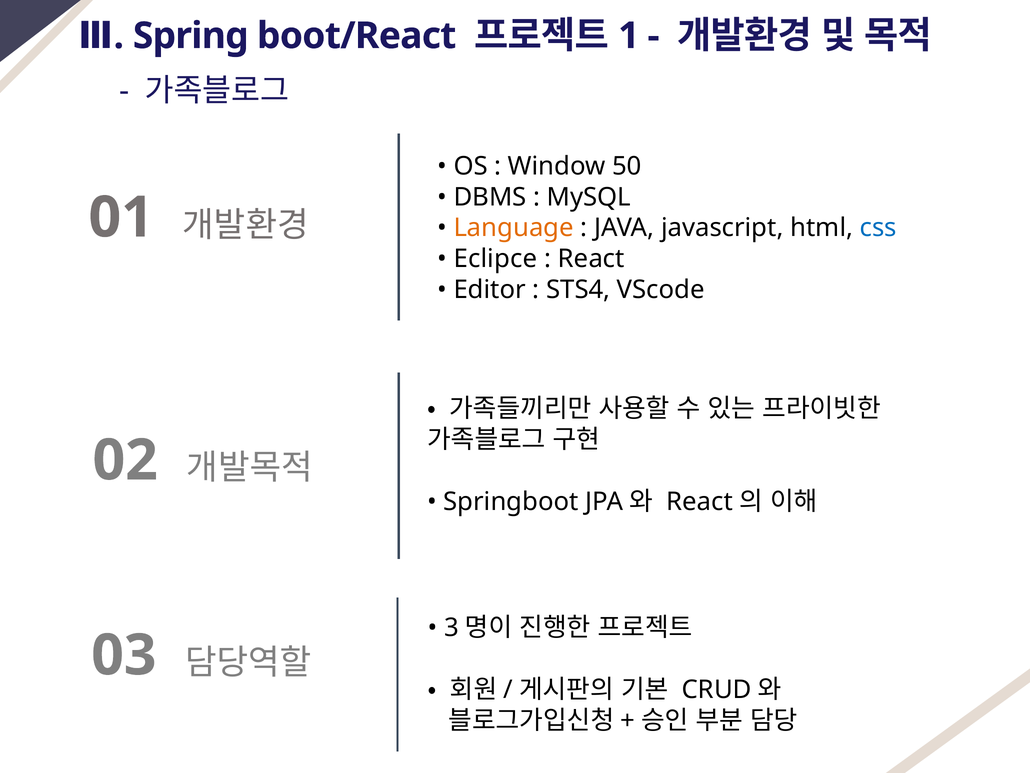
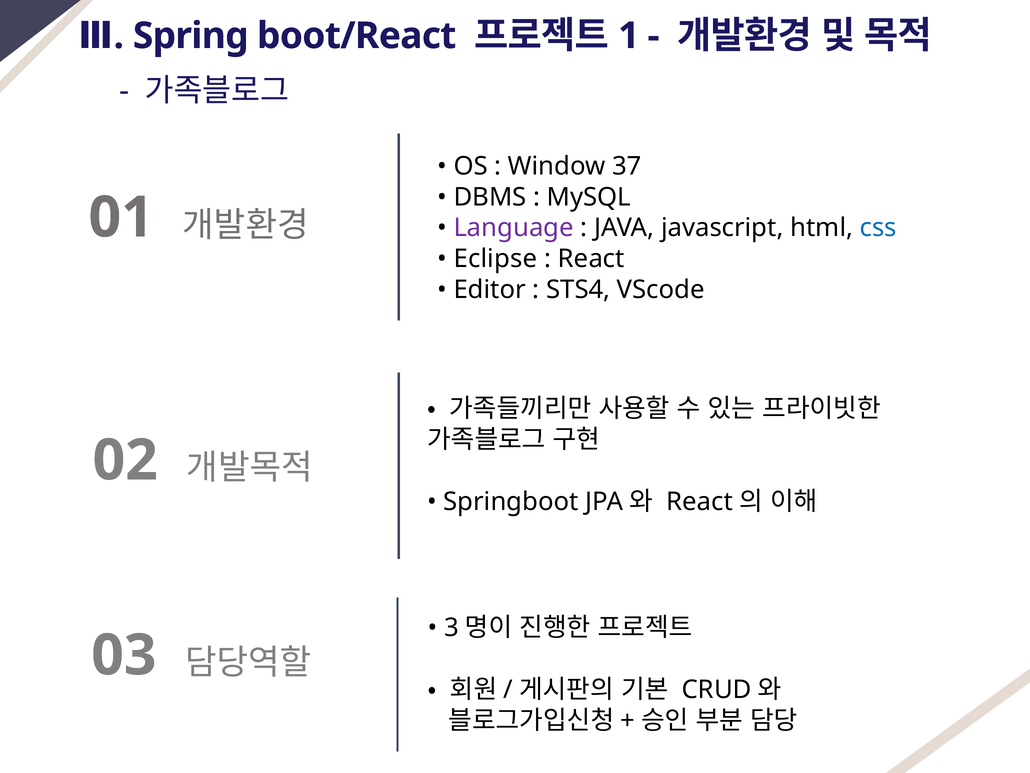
50: 50 -> 37
Language colour: orange -> purple
Eclipce: Eclipce -> Eclipse
